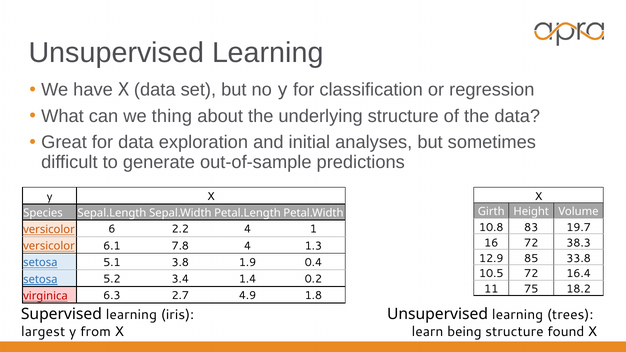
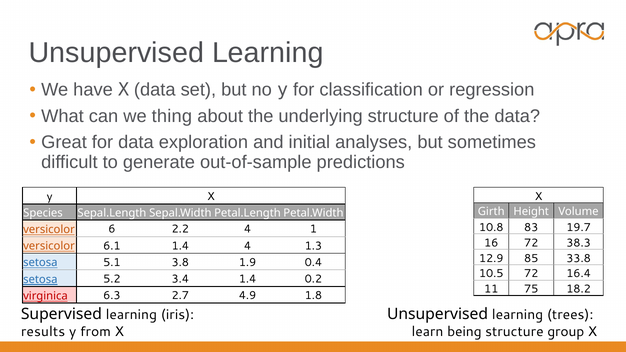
6.1 7.8: 7.8 -> 1.4
largest: largest -> results
found: found -> group
